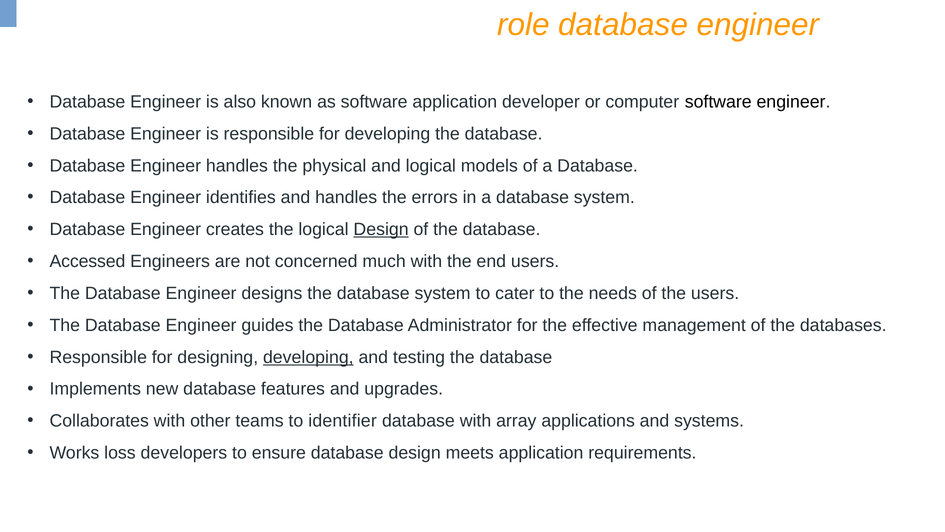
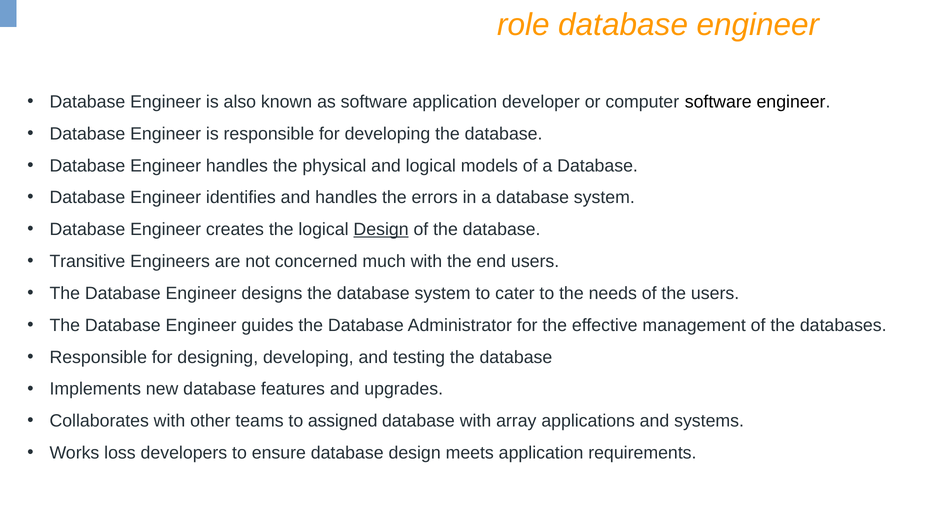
Accessed: Accessed -> Transitive
developing at (308, 357) underline: present -> none
identifier: identifier -> assigned
